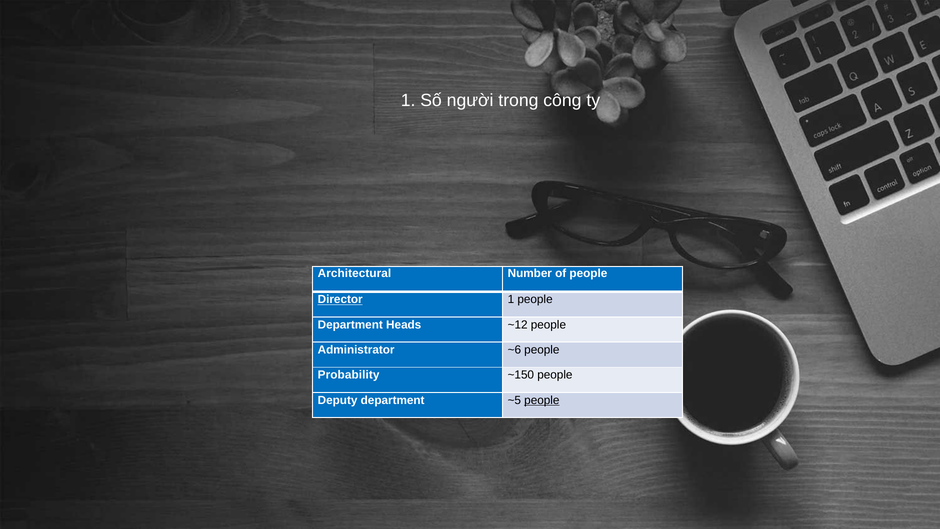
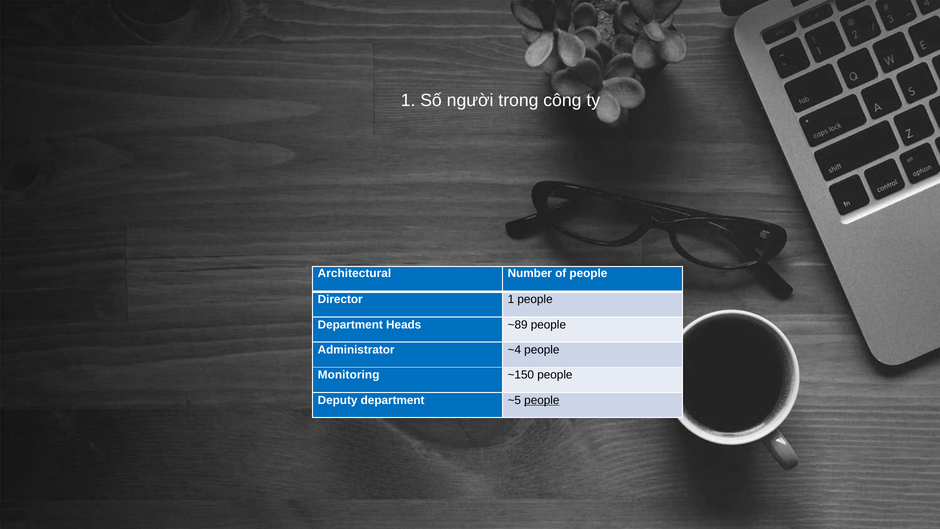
Director underline: present -> none
~12: ~12 -> ~89
~6: ~6 -> ~4
Probability: Probability -> Monitoring
